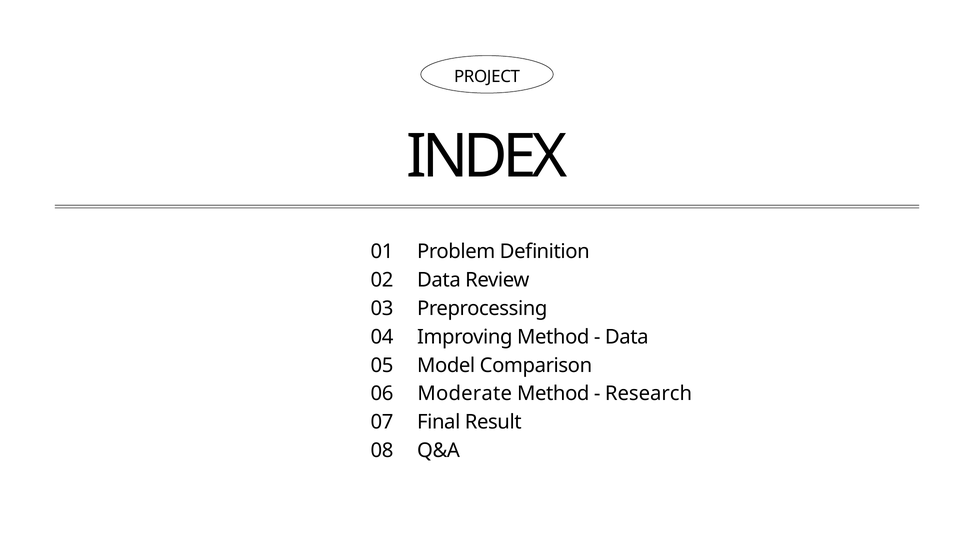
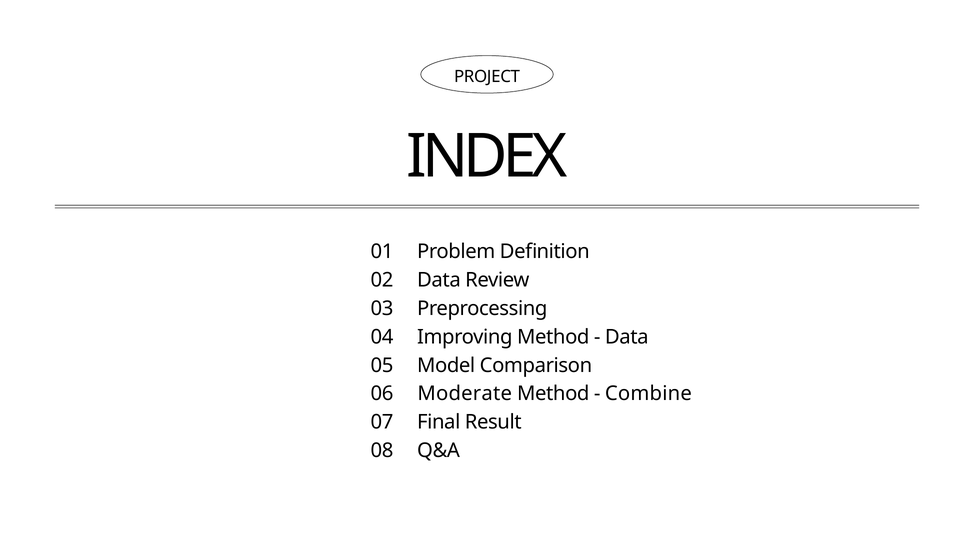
Research: Research -> Combine
